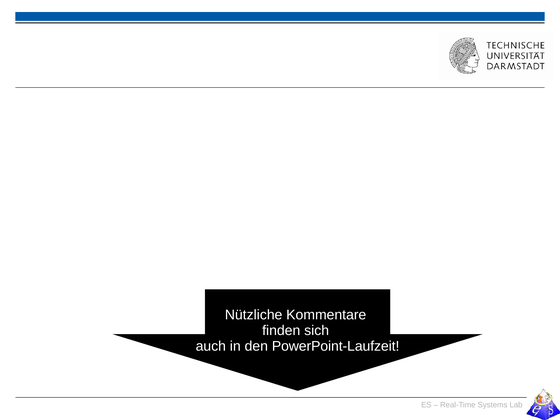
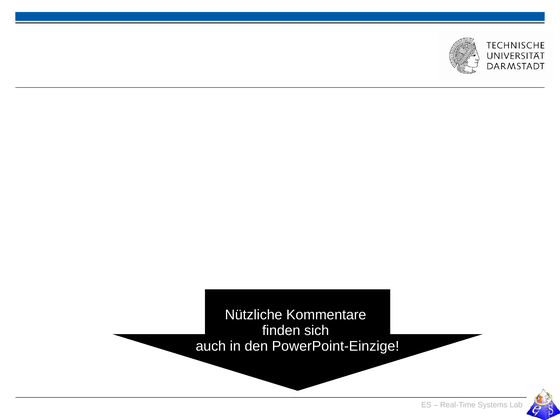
PowerPoint-Laufzeit: PowerPoint-Laufzeit -> PowerPoint-Einzige
